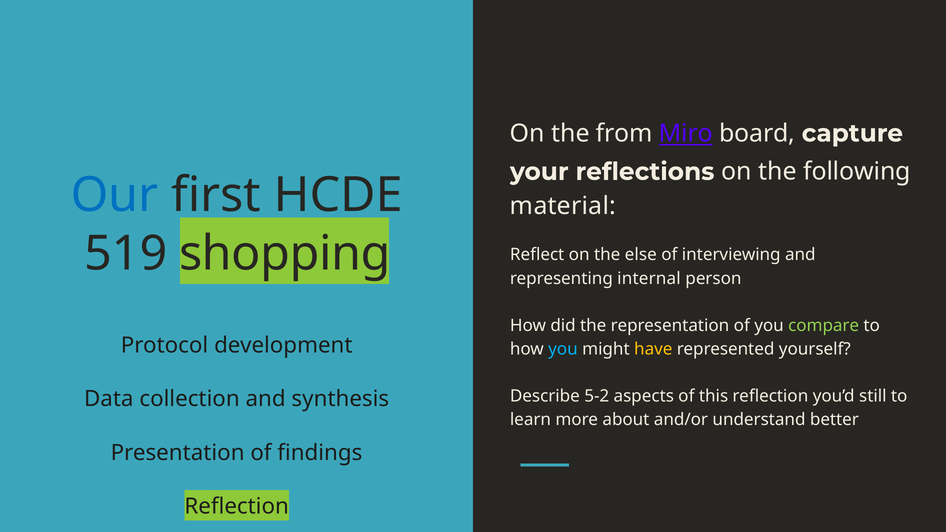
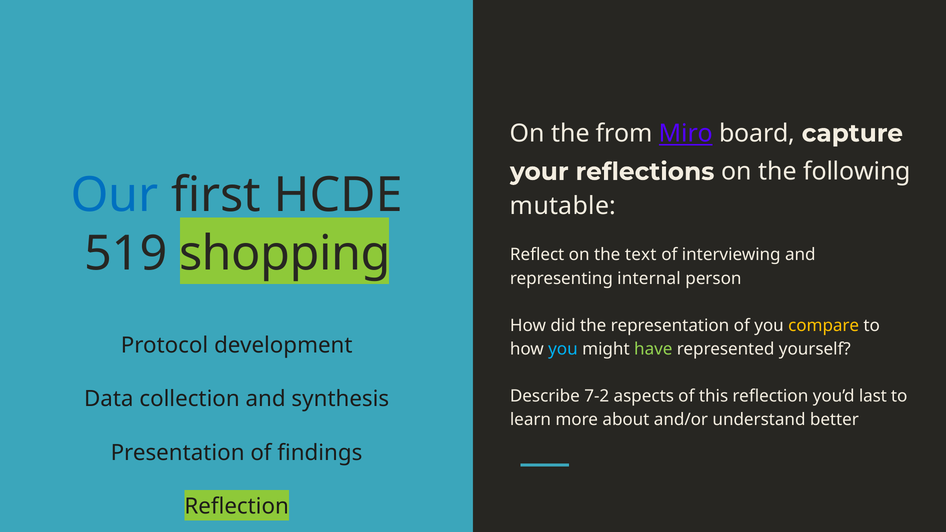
material: material -> mutable
else: else -> text
compare colour: light green -> yellow
have colour: yellow -> light green
5-2: 5-2 -> 7-2
still: still -> last
